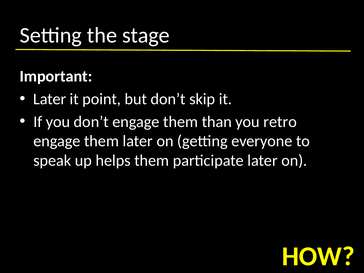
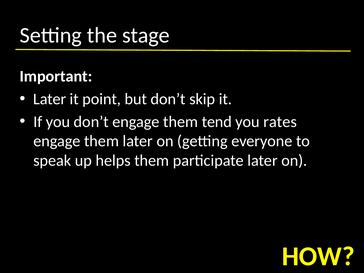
than: than -> tend
retro: retro -> rates
